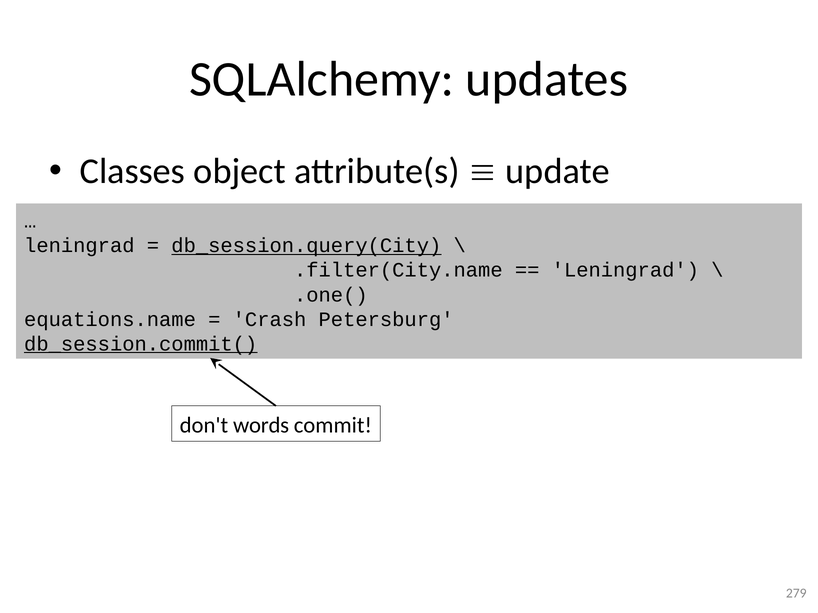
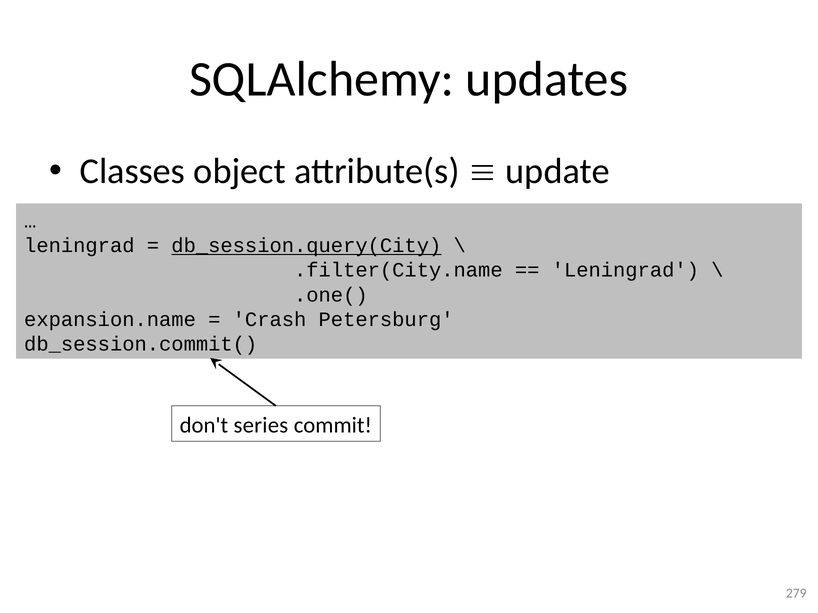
equations.name: equations.name -> expansion.name
db_session.commit( underline: present -> none
words: words -> series
